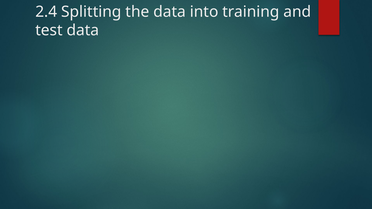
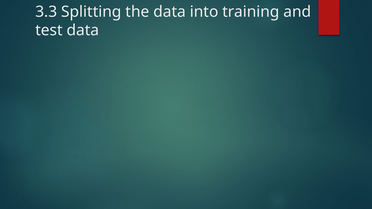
2.4: 2.4 -> 3.3
